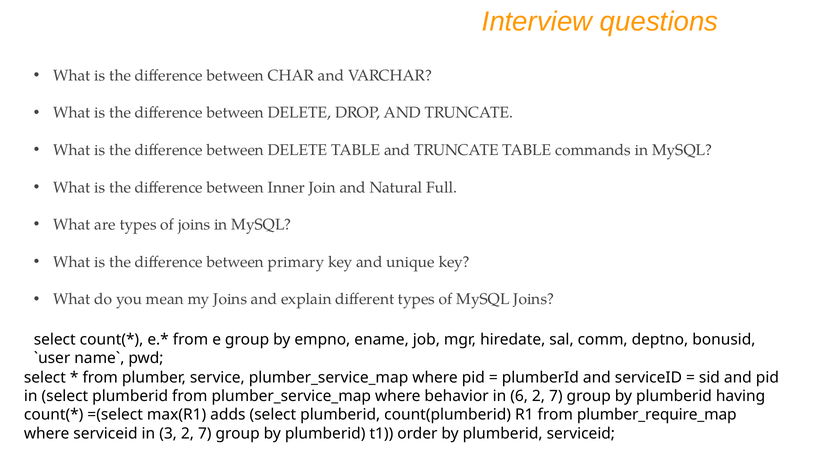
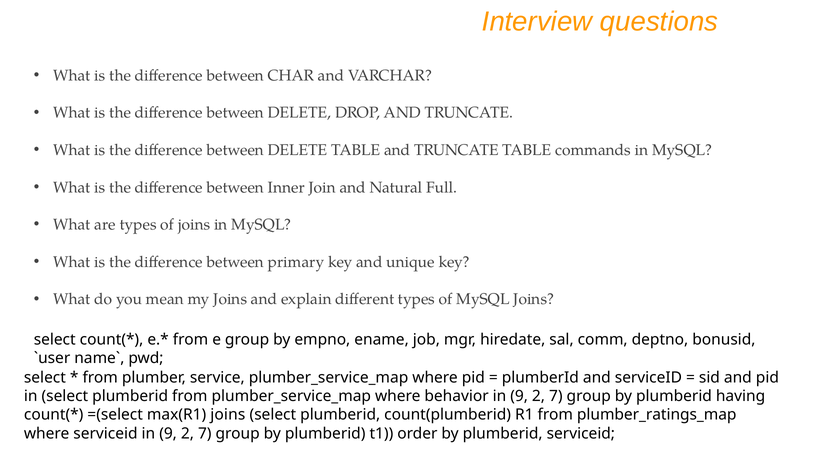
6 at (519, 396): 6 -> 9
max(R1 adds: adds -> joins
plumber_require_map: plumber_require_map -> plumber_ratings_map
serviceid in 3: 3 -> 9
